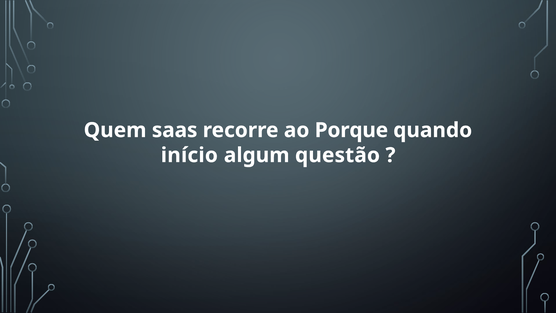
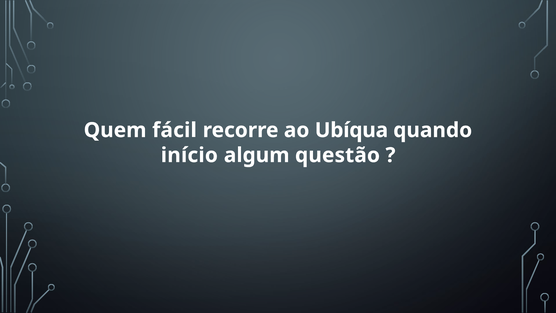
saas: saas -> fácil
Porque: Porque -> Ubíqua
